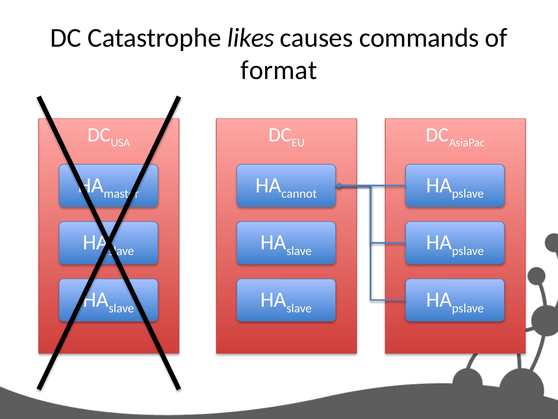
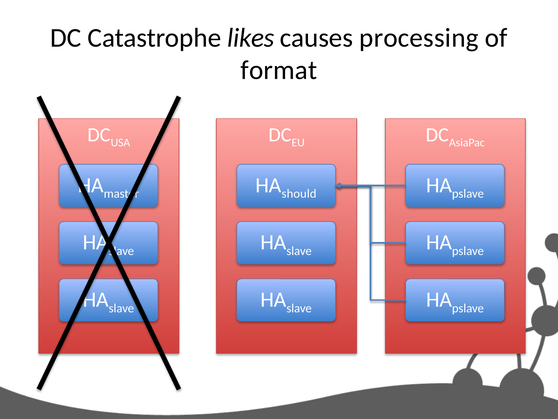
commands: commands -> processing
cannot: cannot -> should
